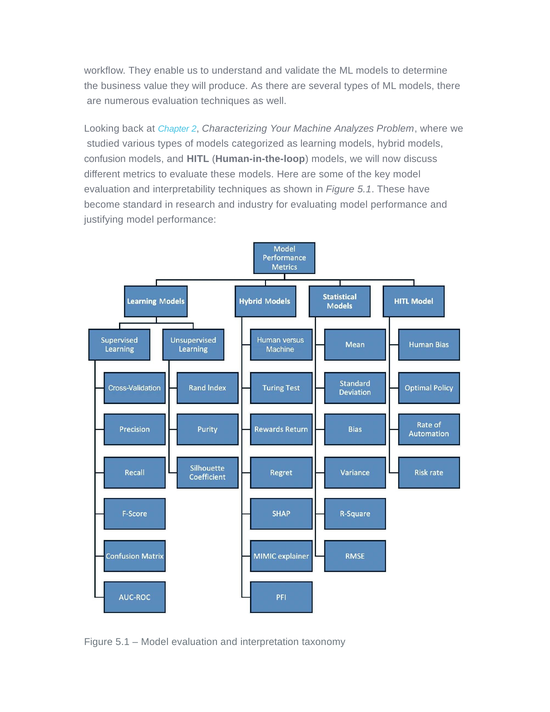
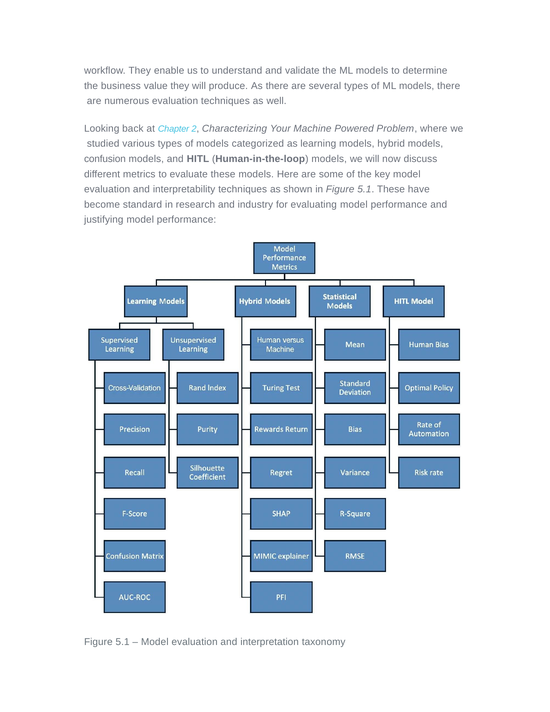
Analyzes: Analyzes -> Powered
